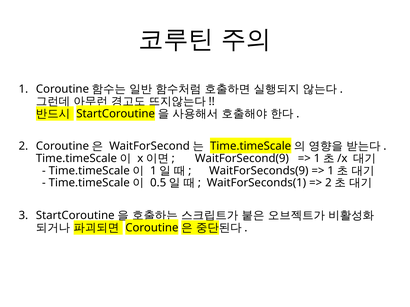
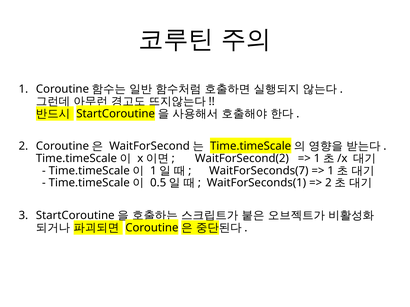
WaitForSecond(9: WaitForSecond(9 -> WaitForSecond(2
WaitForSeconds(9: WaitForSeconds(9 -> WaitForSeconds(7
